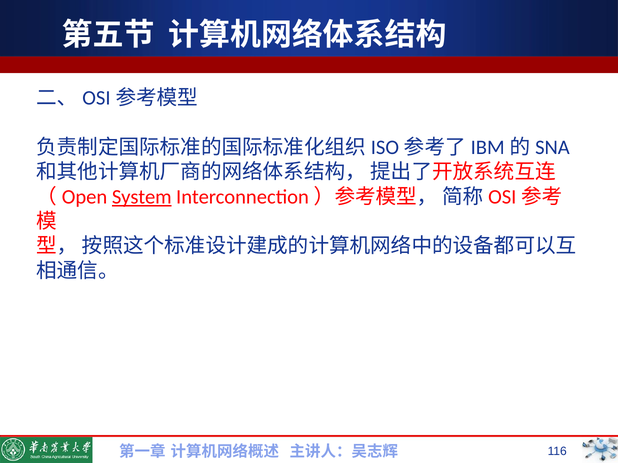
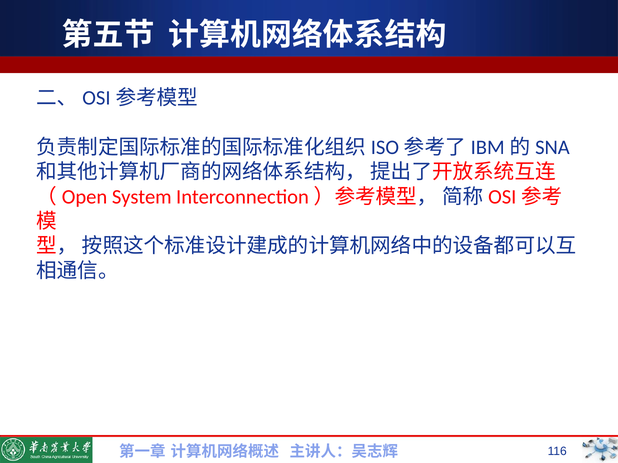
System underline: present -> none
